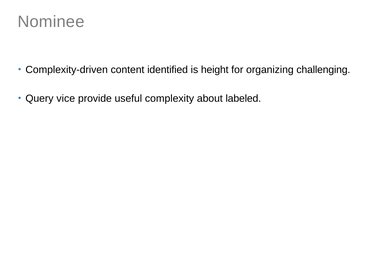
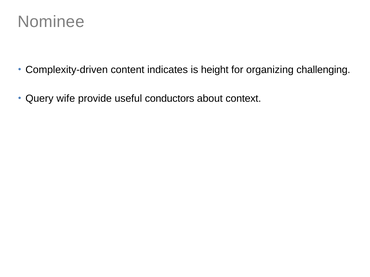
identified: identified -> indicates
vice: vice -> wife
complexity: complexity -> conductors
labeled: labeled -> context
